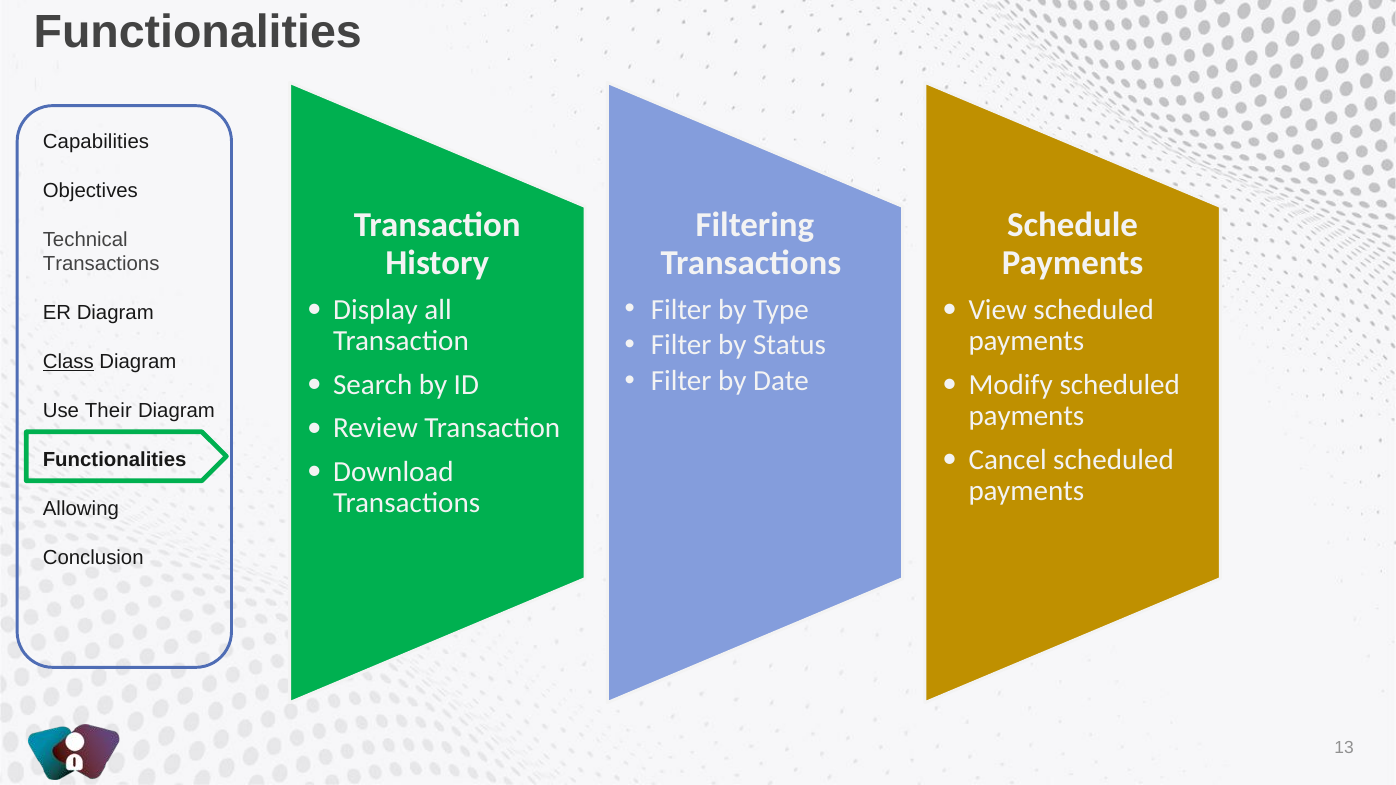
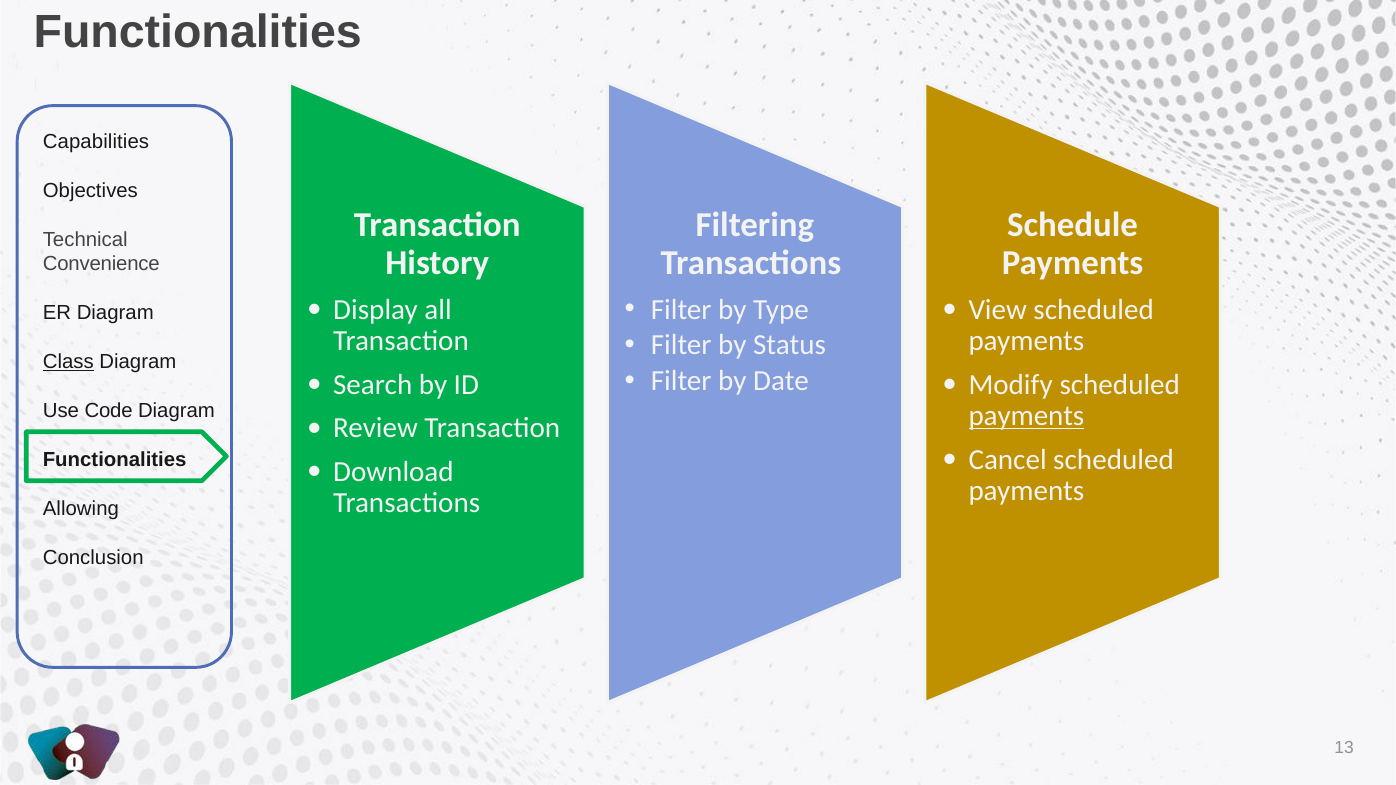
Transactions at (101, 264): Transactions -> Convenience
Their: Their -> Code
payments at (1026, 416) underline: none -> present
